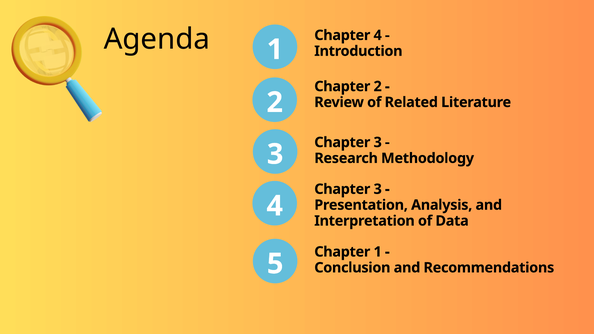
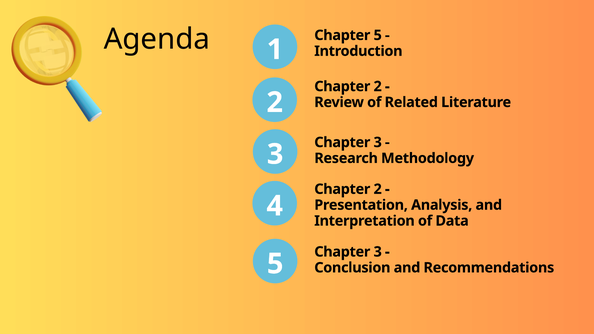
Chapter 4: 4 -> 5
3 at (378, 189): 3 -> 2
1 at (378, 252): 1 -> 3
